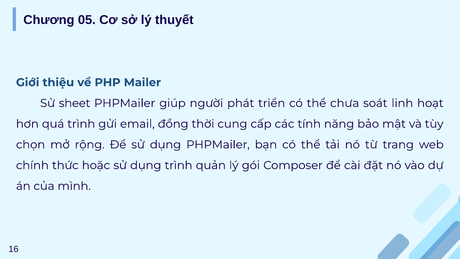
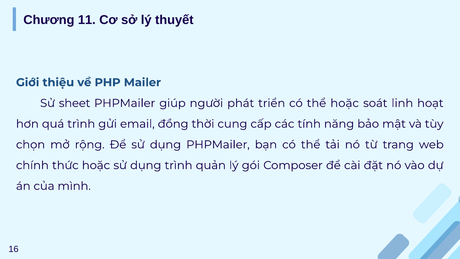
05: 05 -> 11
thể chưa: chưa -> hoặc
